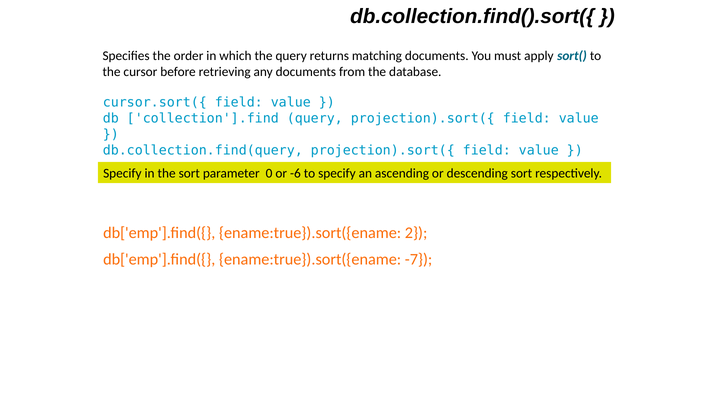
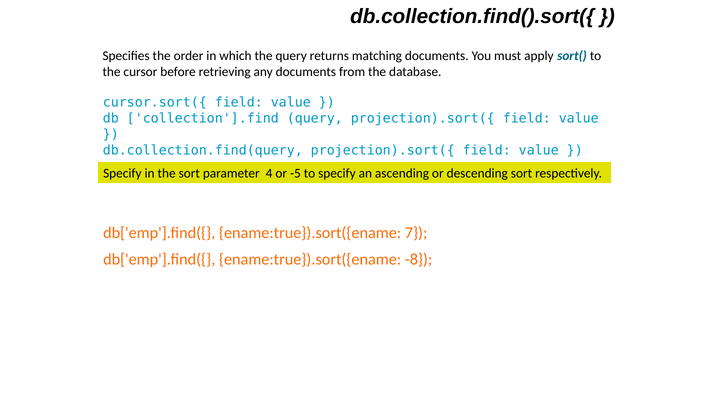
0: 0 -> 4
-6: -6 -> -5
2: 2 -> 7
-7: -7 -> -8
